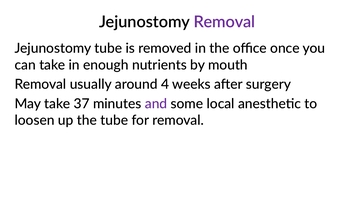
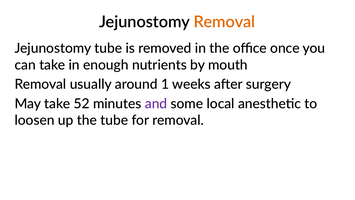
Removal at (224, 22) colour: purple -> orange
4: 4 -> 1
37: 37 -> 52
